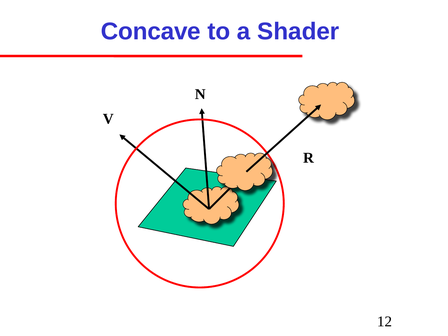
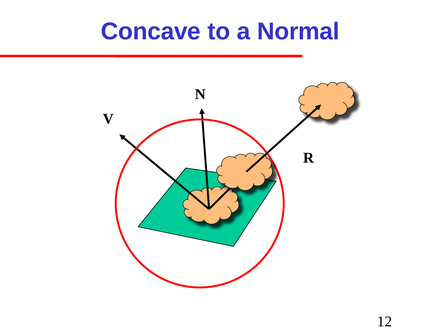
Shader: Shader -> Normal
